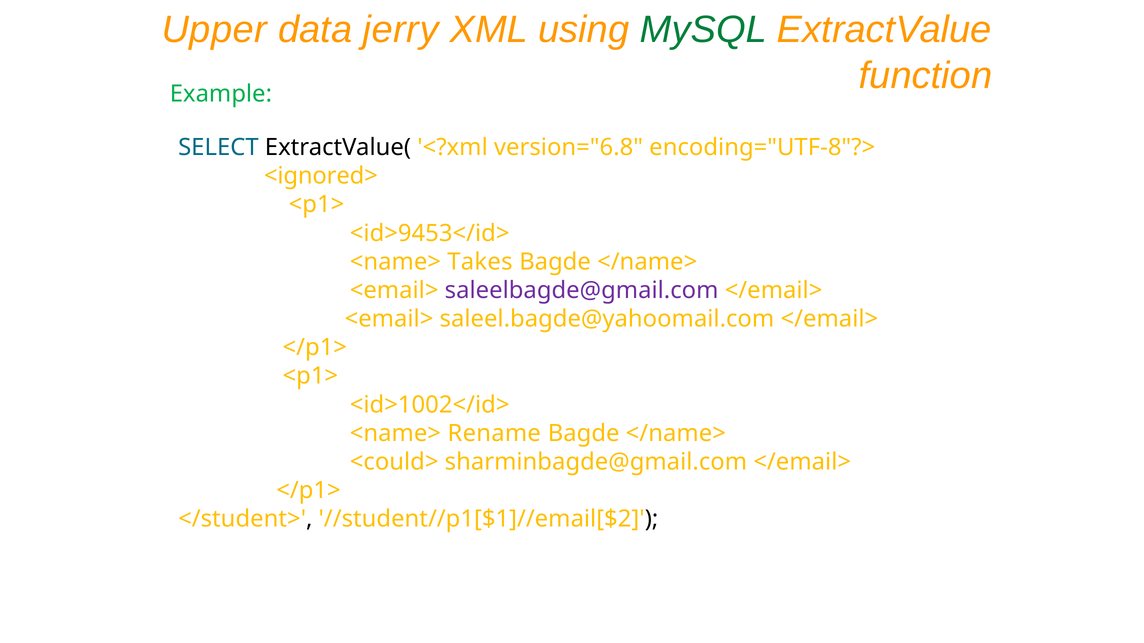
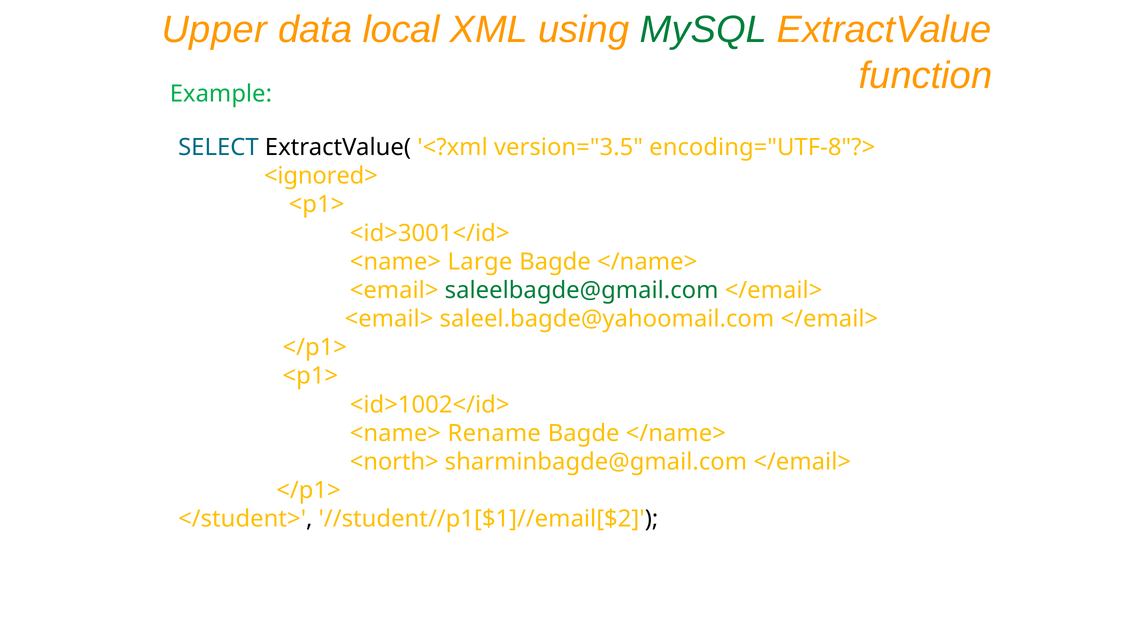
jerry: jerry -> local
version="6.8: version="6.8 -> version="3.5
<id>9453</id>: <id>9453</id> -> <id>3001</id>
Takes: Takes -> Large
saleelbagde@gmail.com colour: purple -> green
<could>: <could> -> <north>
